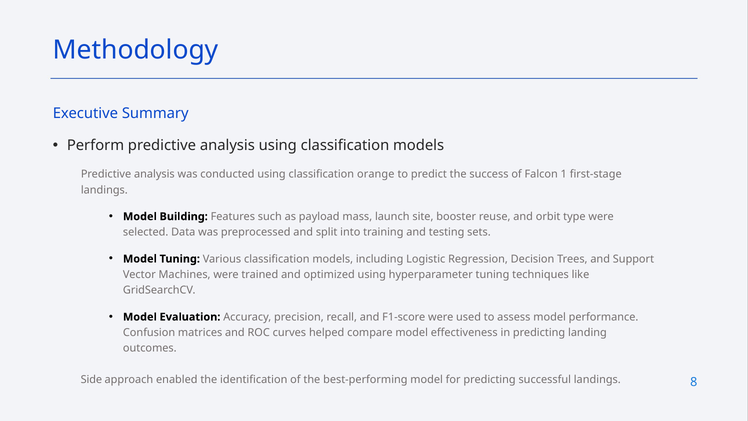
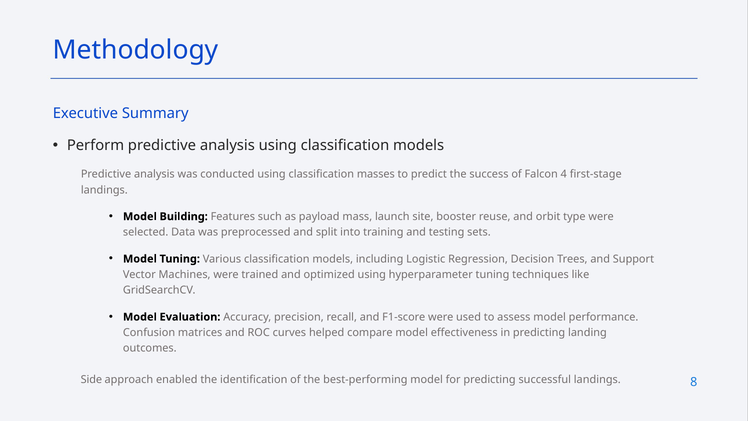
orange: orange -> masses
1: 1 -> 4
